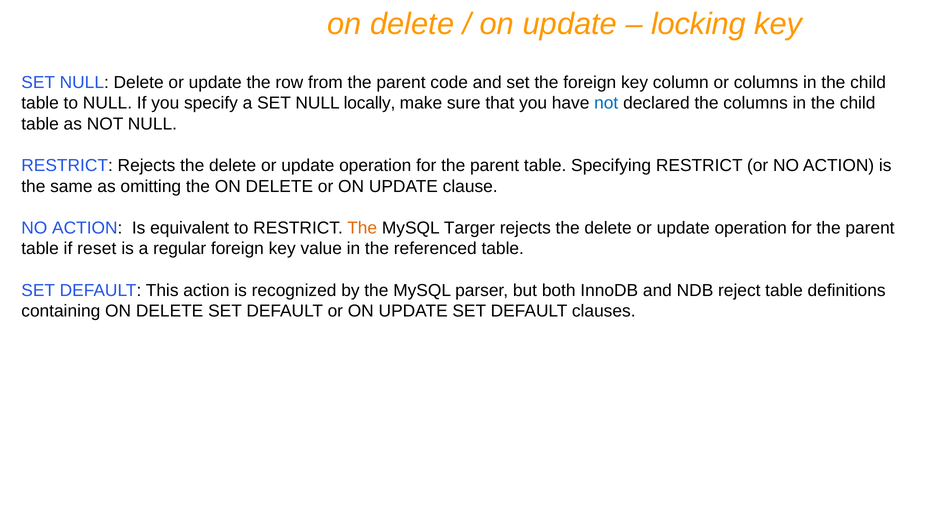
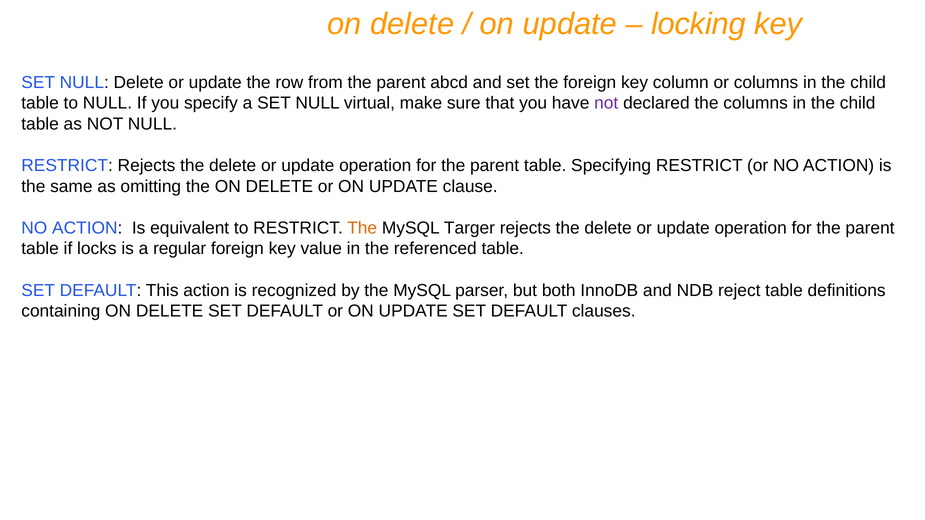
code: code -> abcd
locally: locally -> virtual
not at (606, 103) colour: blue -> purple
reset: reset -> locks
